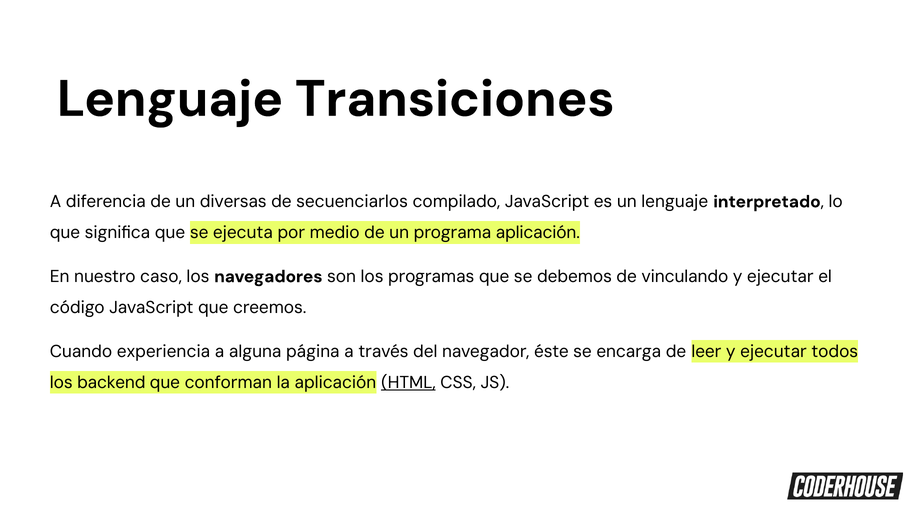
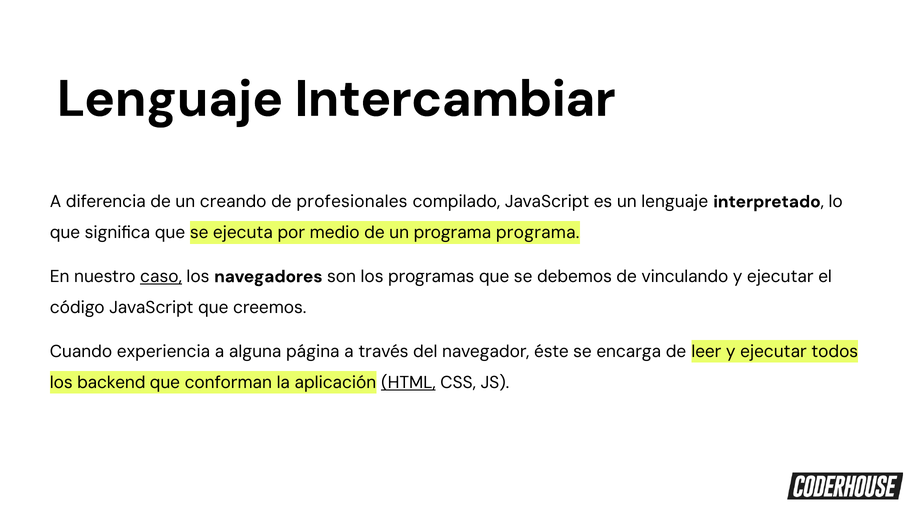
Transiciones: Transiciones -> Intercambiar
diversas: diversas -> creando
secuenciarlos: secuenciarlos -> profesionales
programa aplicación: aplicación -> programa
caso underline: none -> present
